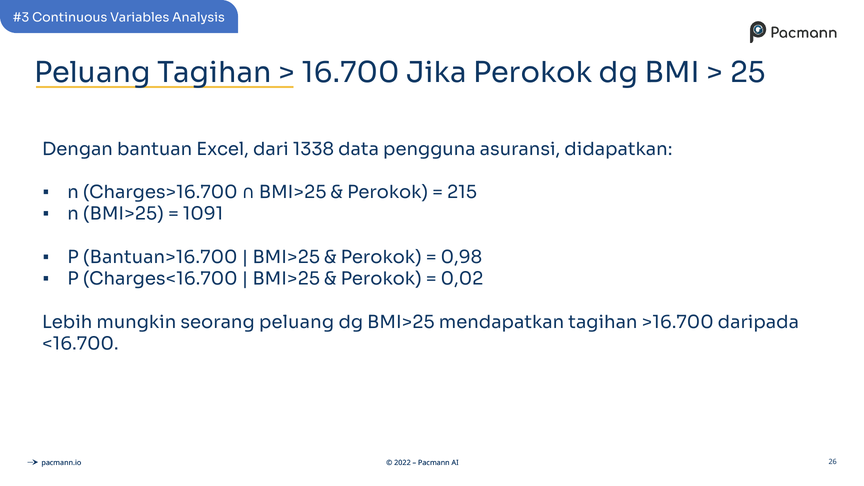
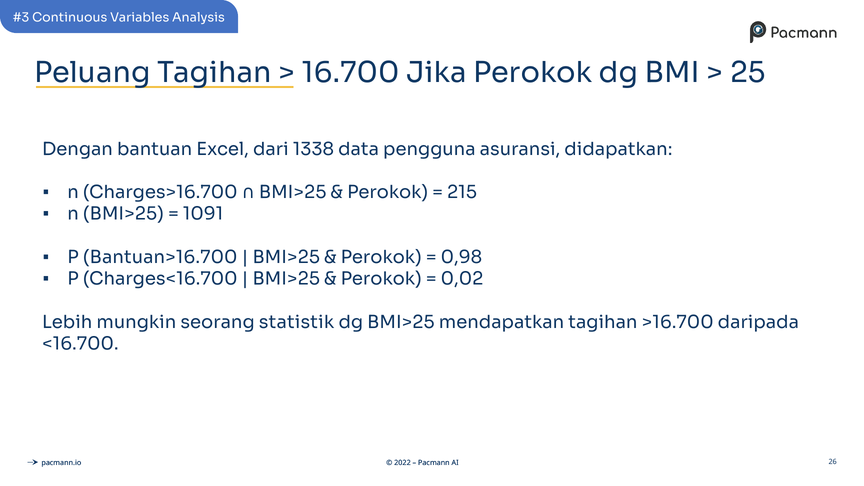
seorang peluang: peluang -> statistik
